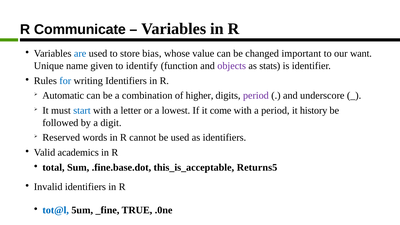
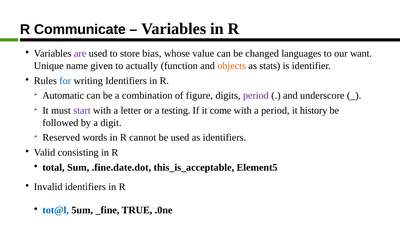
are colour: blue -> purple
important: important -> languages
identify: identify -> actually
objects colour: purple -> orange
higher: higher -> figure
start colour: blue -> purple
lowest: lowest -> testing
academics: academics -> consisting
.fine.base.dot: .fine.base.dot -> .fine.date.dot
Returns5: Returns5 -> Element5
